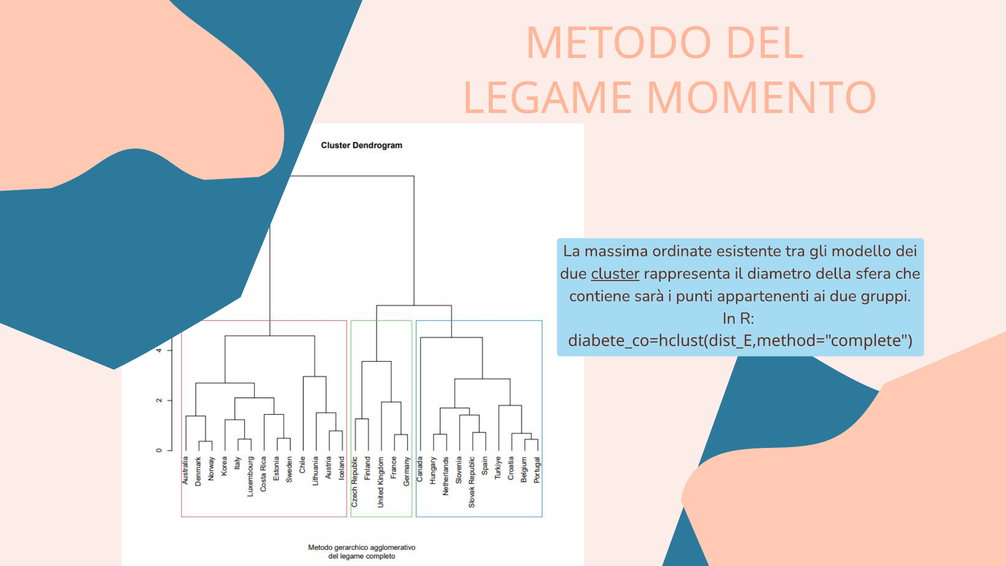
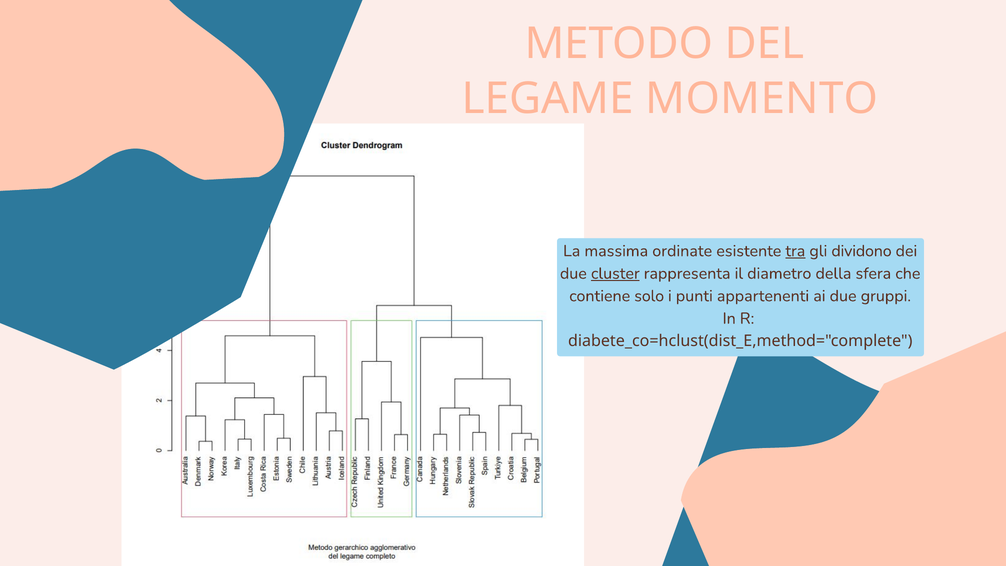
tra underline: none -> present
modello: modello -> dividono
sarà: sarà -> solo
